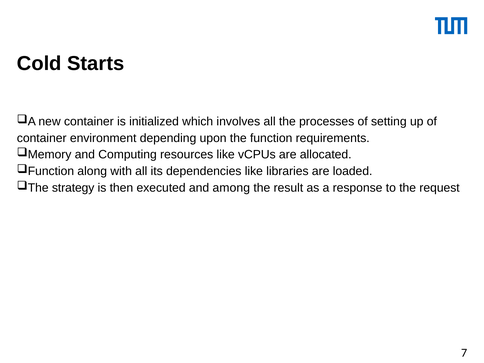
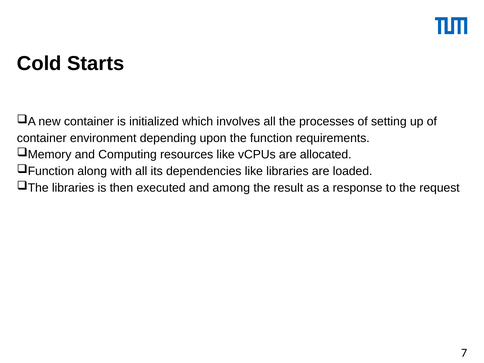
strategy at (73, 188): strategy -> libraries
